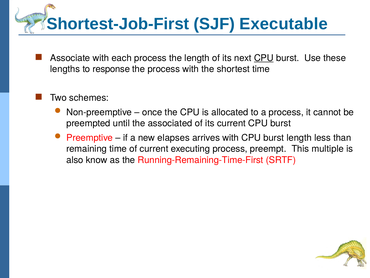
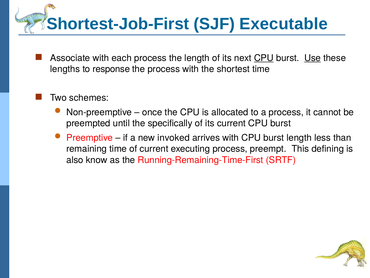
Use underline: none -> present
associated: associated -> specifically
elapses: elapses -> invoked
multiple: multiple -> defining
